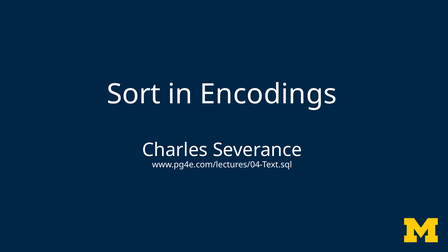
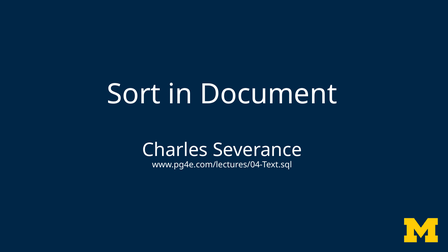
Encodings: Encodings -> Document
